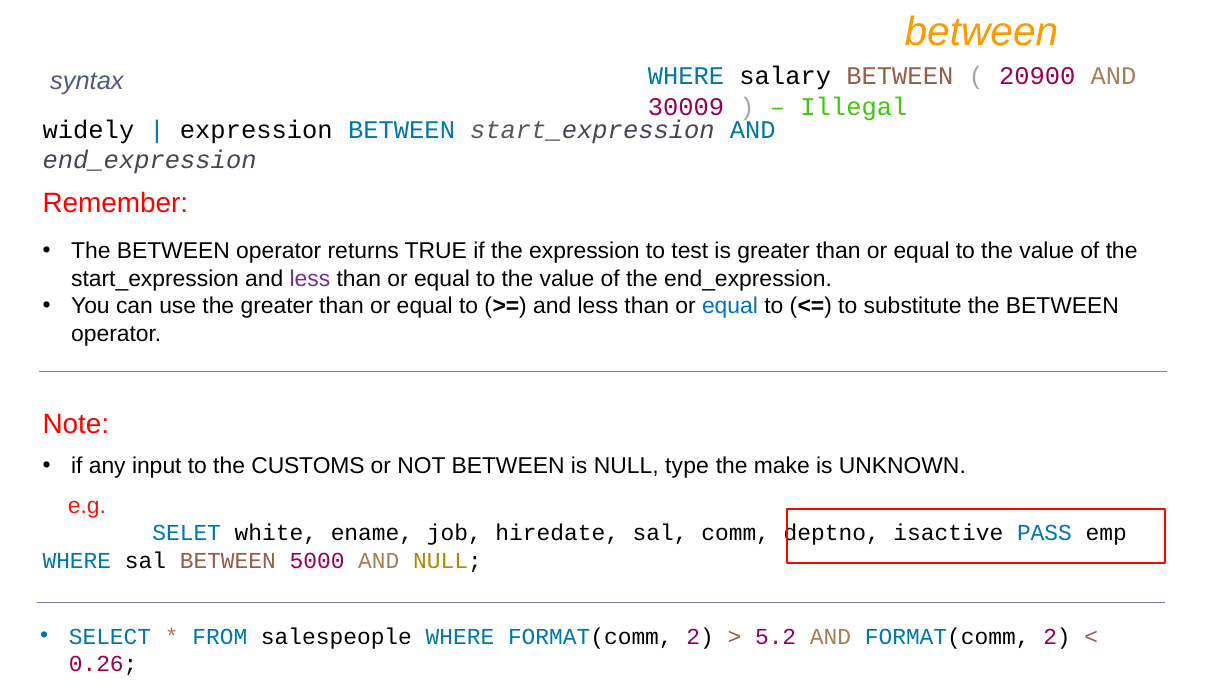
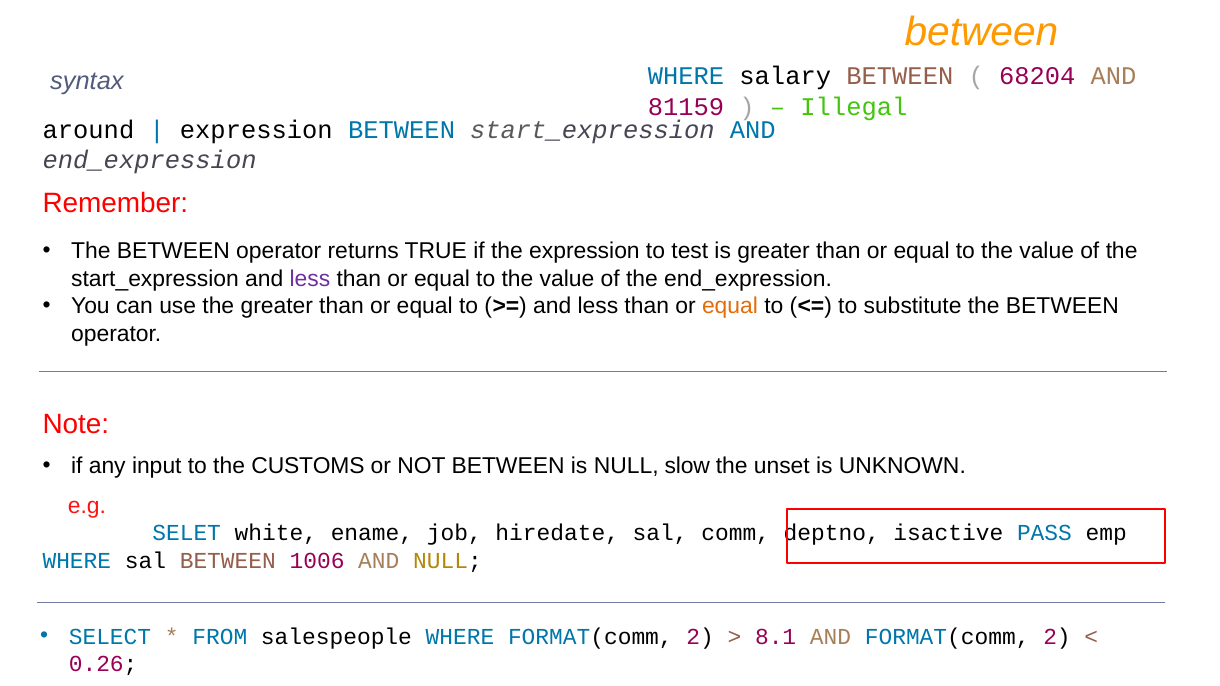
20900: 20900 -> 68204
30009: 30009 -> 81159
widely: widely -> around
equal at (730, 306) colour: blue -> orange
type: type -> slow
make: make -> unset
5000: 5000 -> 1006
5.2: 5.2 -> 8.1
